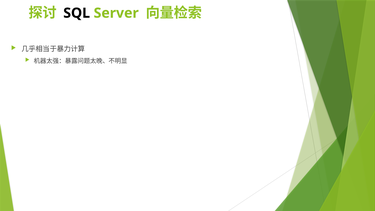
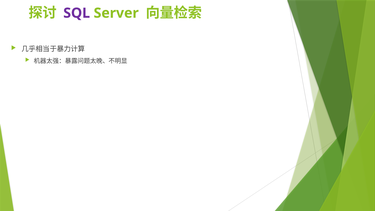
SQL colour: black -> purple
